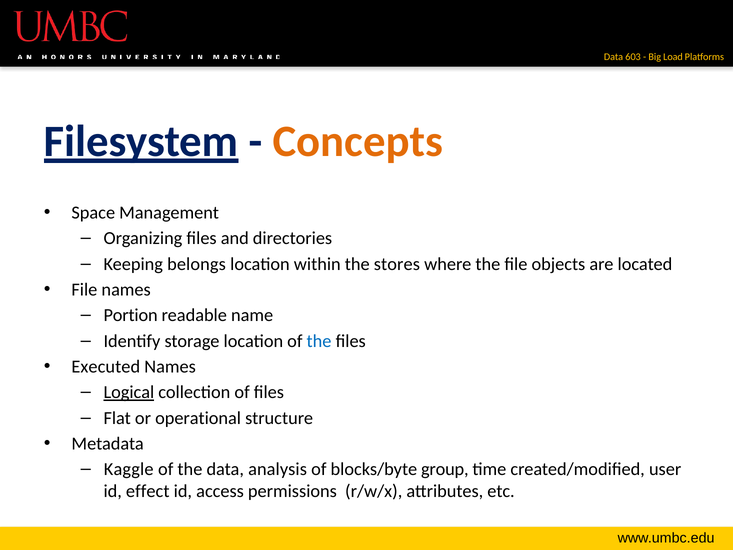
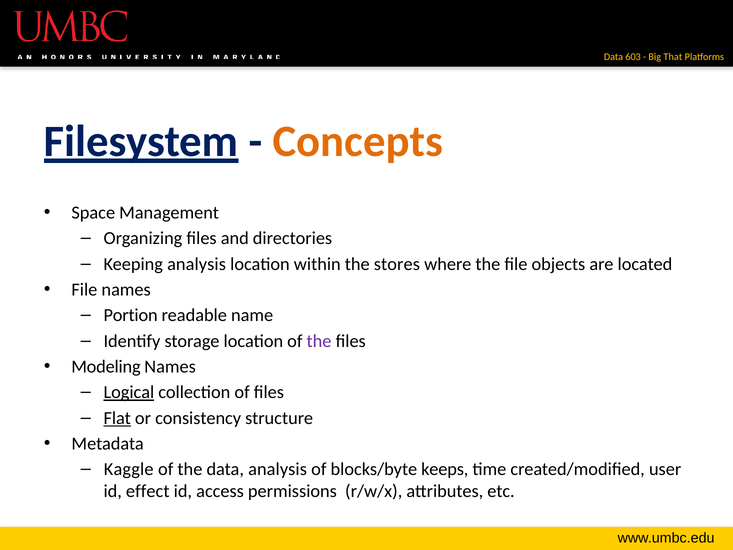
Load: Load -> That
Keeping belongs: belongs -> analysis
the at (319, 341) colour: blue -> purple
Executed: Executed -> Modeling
Flat underline: none -> present
operational: operational -> consistency
group: group -> keeps
